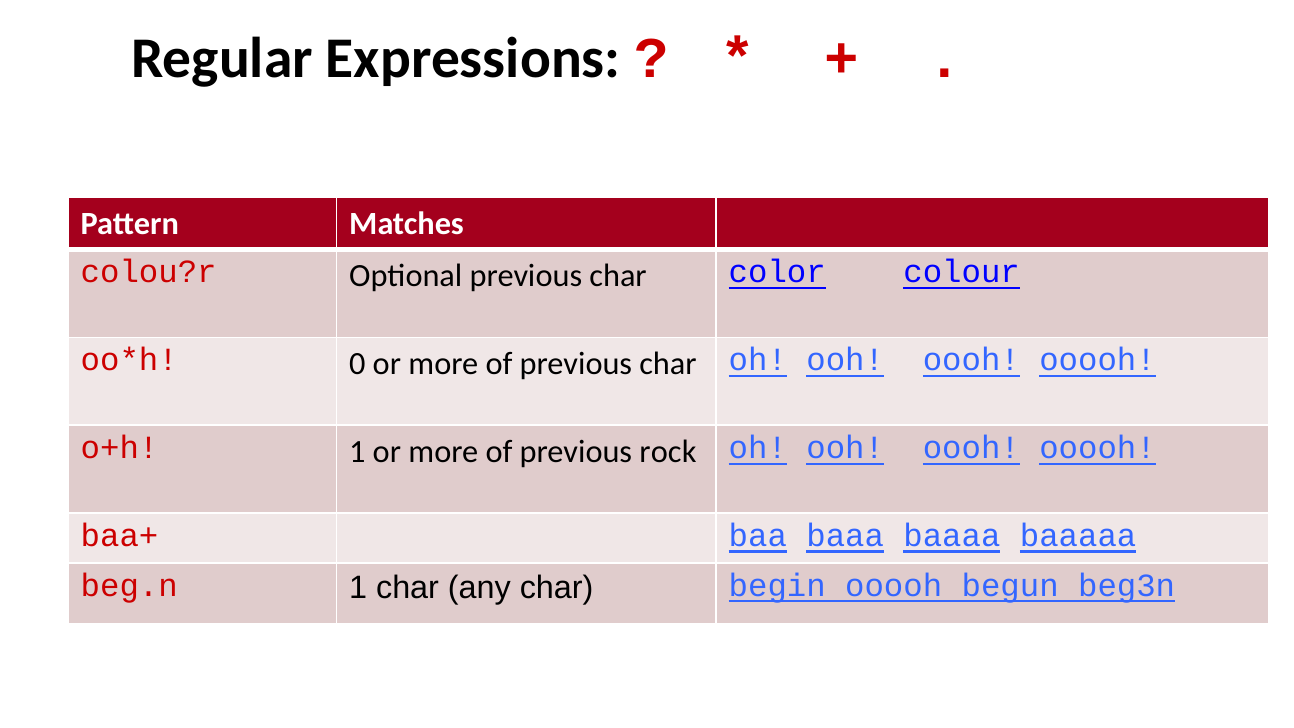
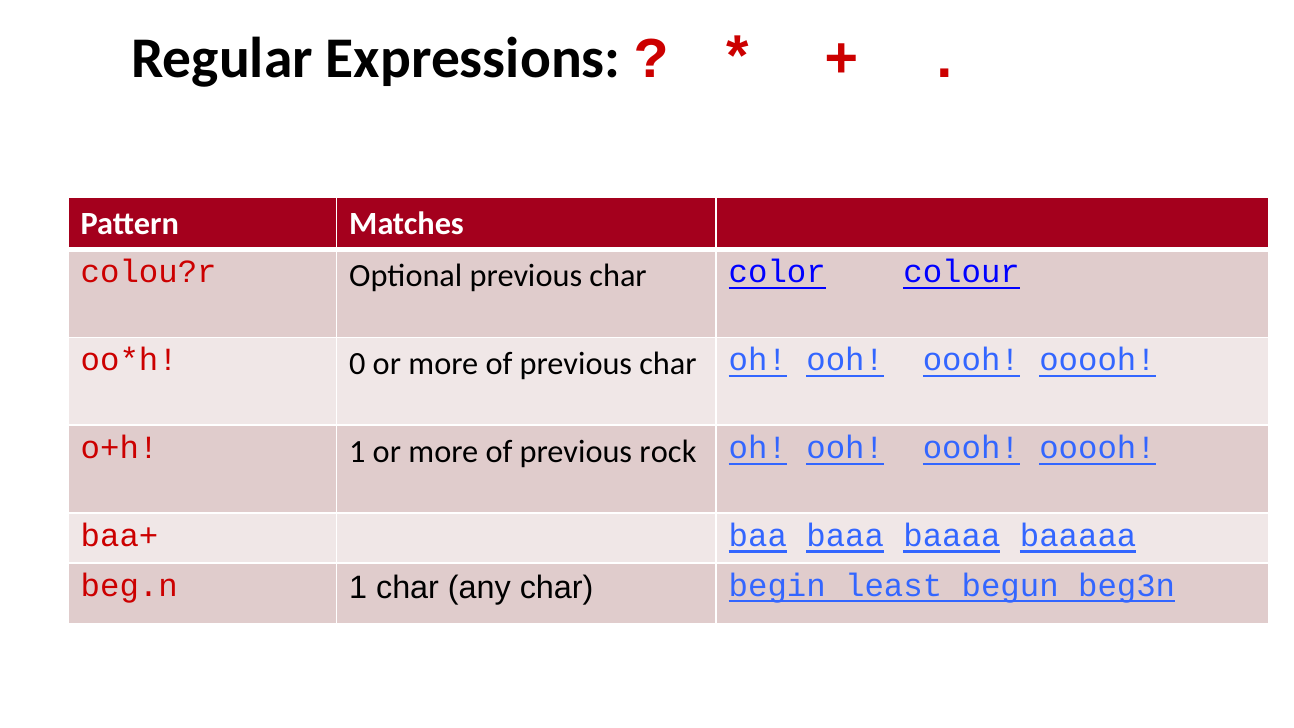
begin ooooh: ooooh -> least
